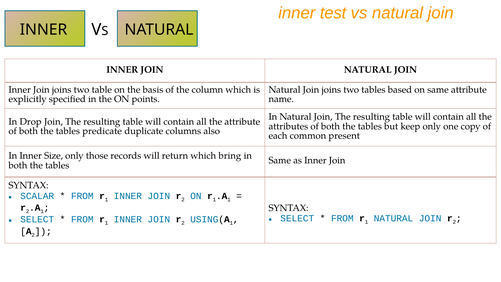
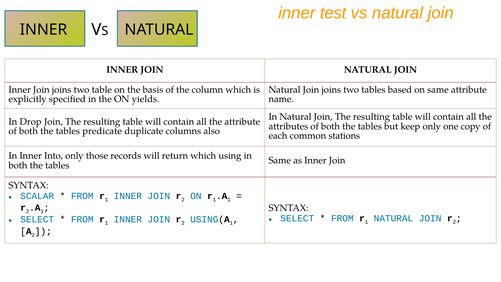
points: points -> yields
present: present -> stations
Size: Size -> Into
bring: bring -> using
